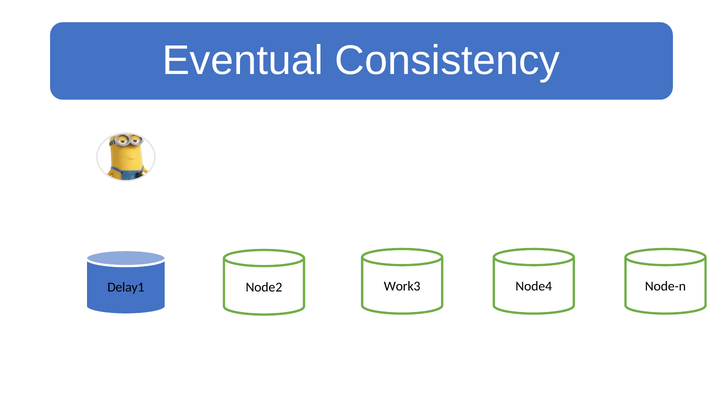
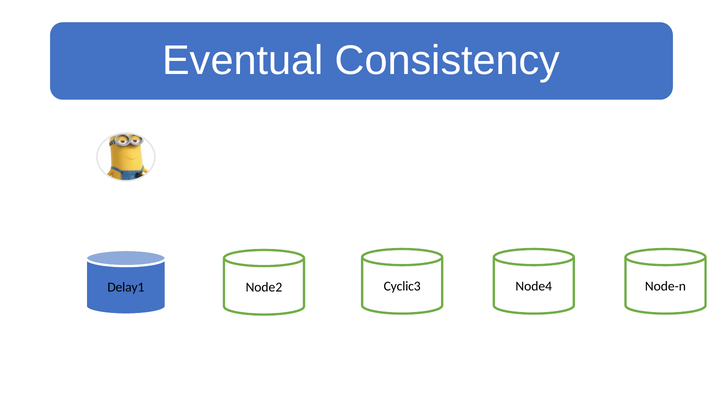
Work3: Work3 -> Cyclic3
